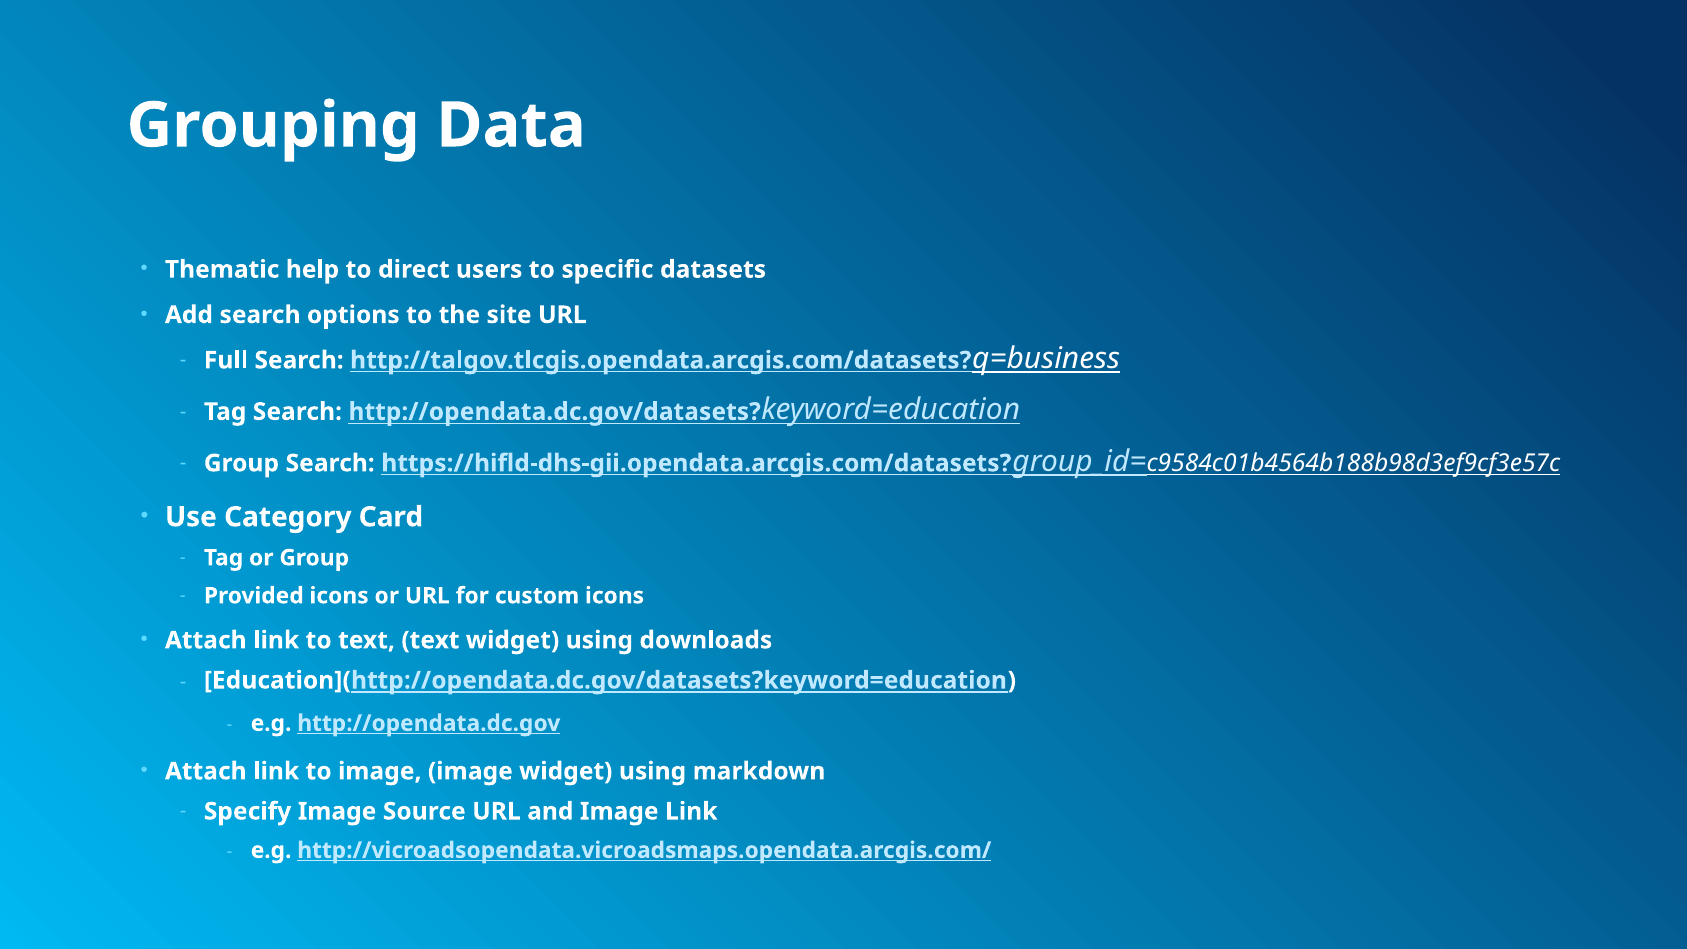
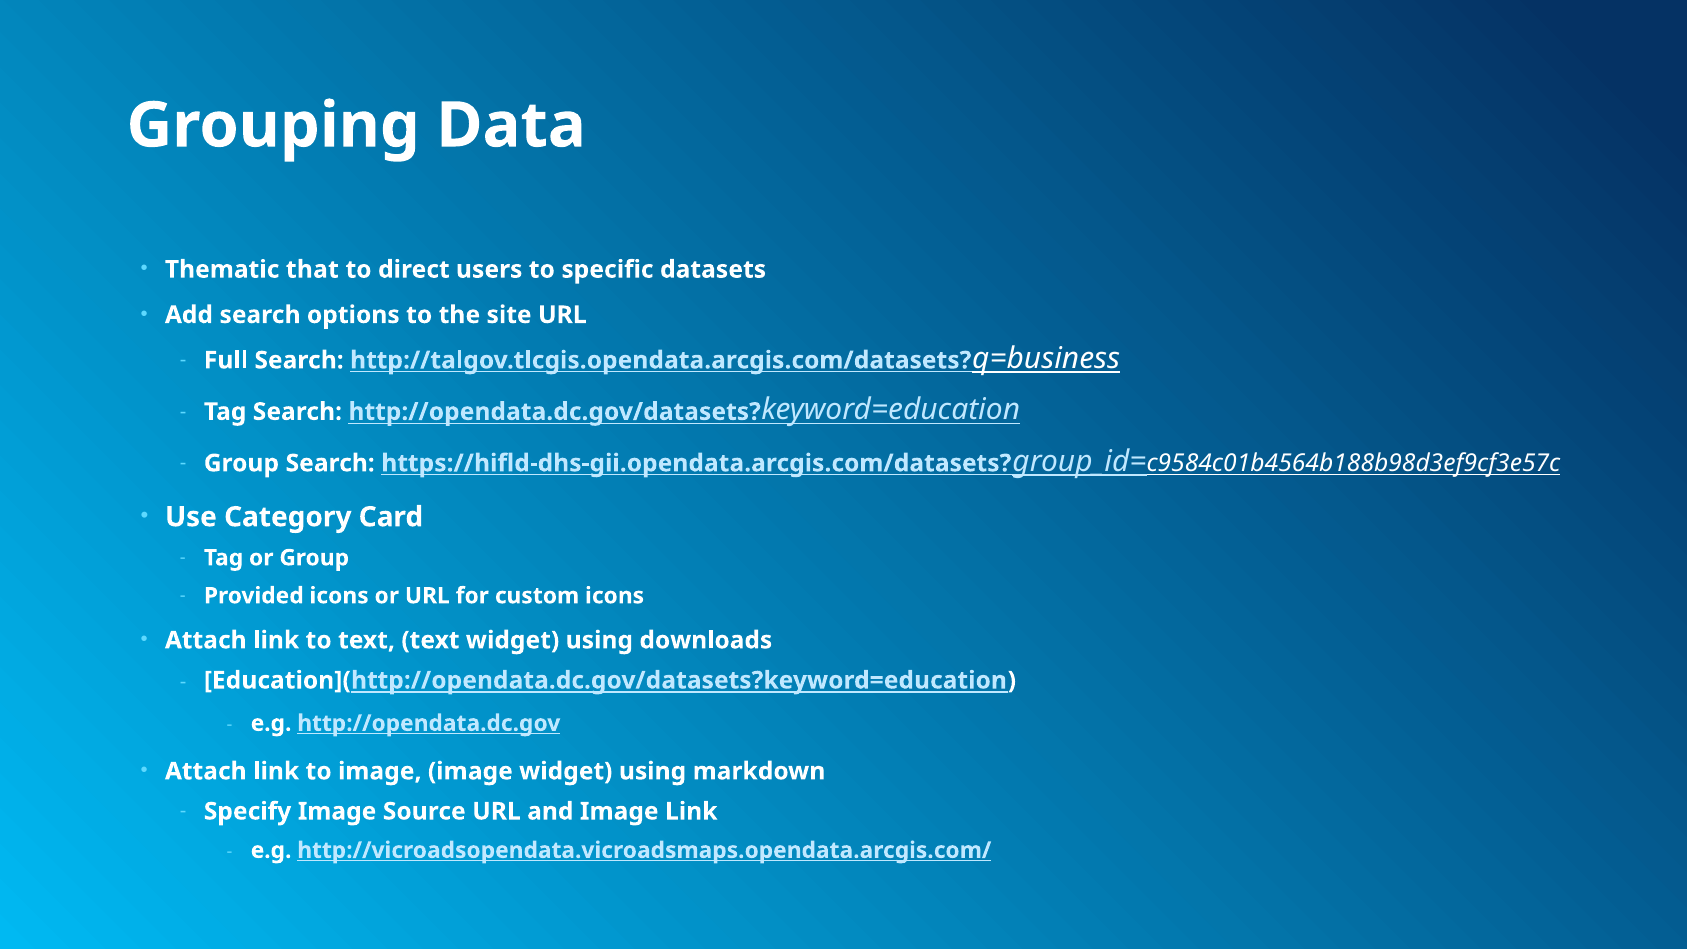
help: help -> that
